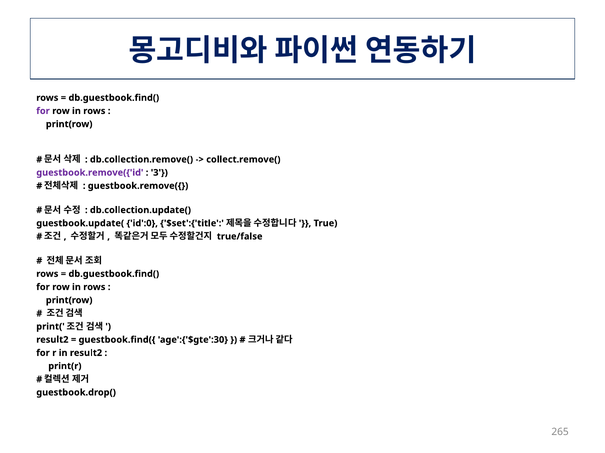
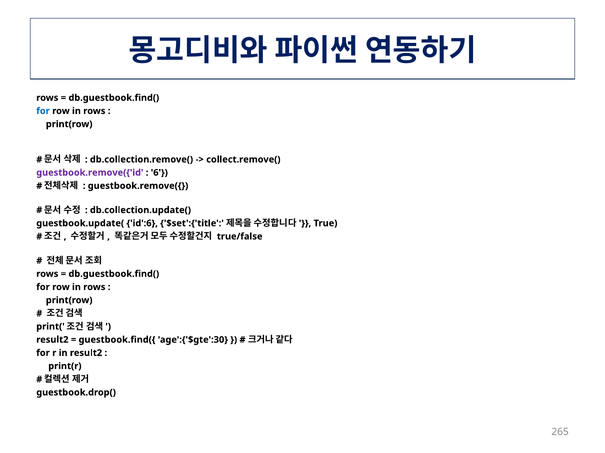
for at (43, 111) colour: purple -> blue
3: 3 -> 6
id':0: id':0 -> id':6
